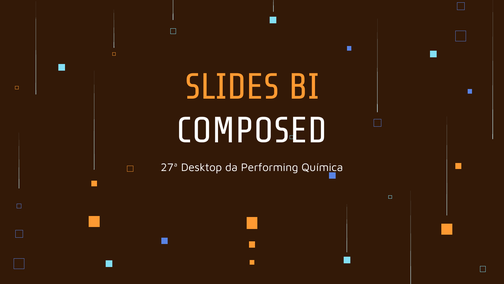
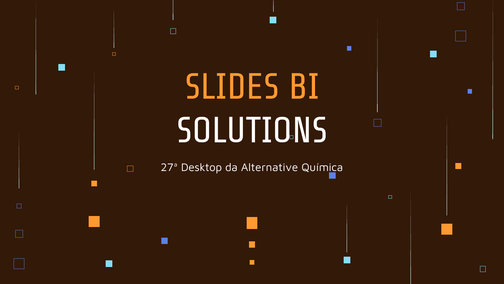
COMPOSED: COMPOSED -> SOLUTIONS
Performing: Performing -> Alternative
